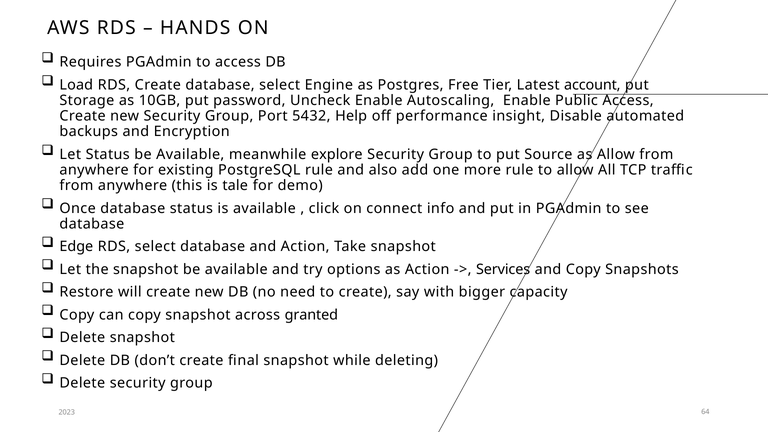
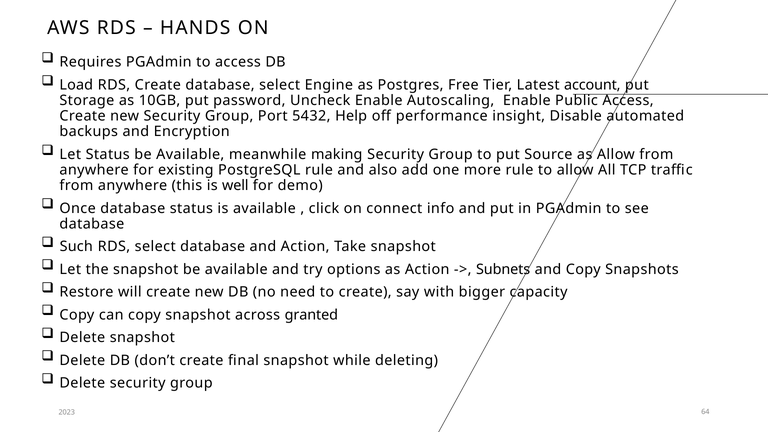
explore: explore -> making
tale: tale -> well
Edge: Edge -> Such
Services: Services -> Subnets
